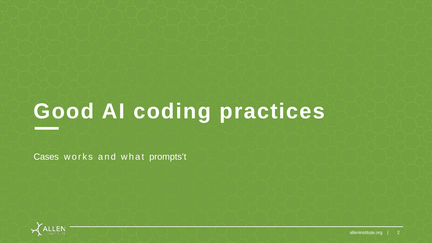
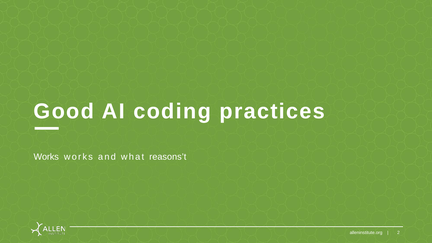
Cases at (46, 157): Cases -> Works
prompts’t: prompts’t -> reasons’t
